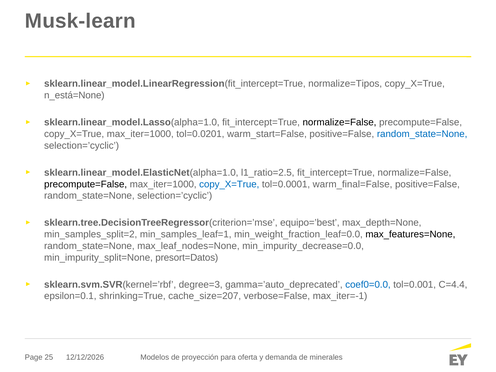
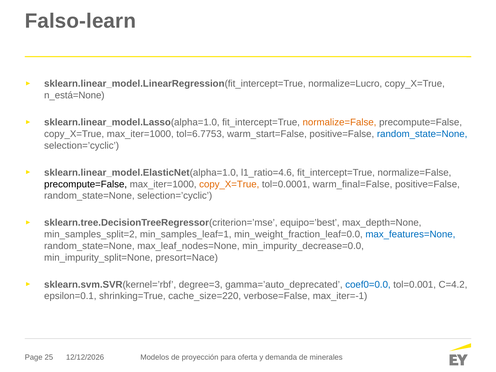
Musk-learn: Musk-learn -> Falso-learn
normalize=Tipos: normalize=Tipos -> normalize=Lucro
normalize=False at (340, 122) colour: black -> orange
tol=0.0201: tol=0.0201 -> tol=6.7753
l1_ratio=2.5: l1_ratio=2.5 -> l1_ratio=4.6
copy_X=True at (229, 184) colour: blue -> orange
max_features=None colour: black -> blue
presort=Datos: presort=Datos -> presort=Nace
C=4.4: C=4.4 -> C=4.2
cache_size=207: cache_size=207 -> cache_size=220
